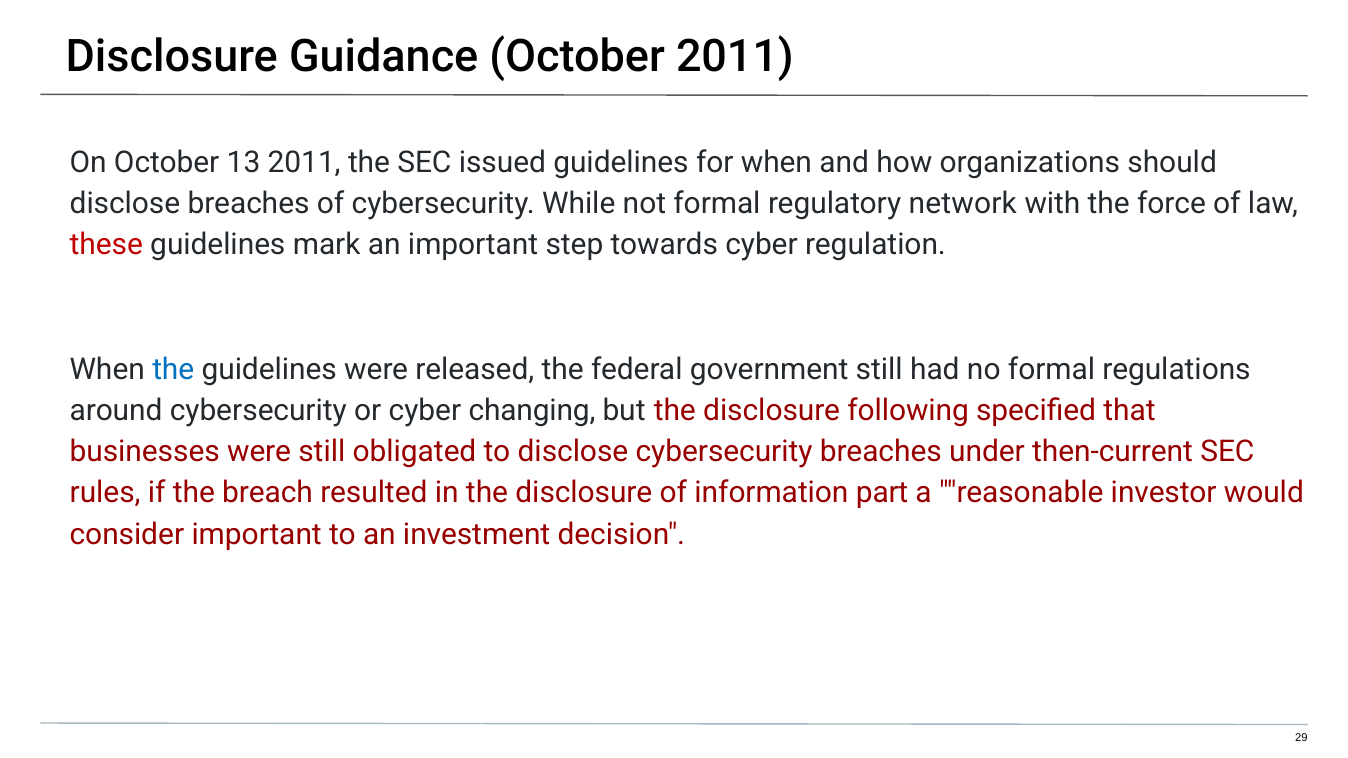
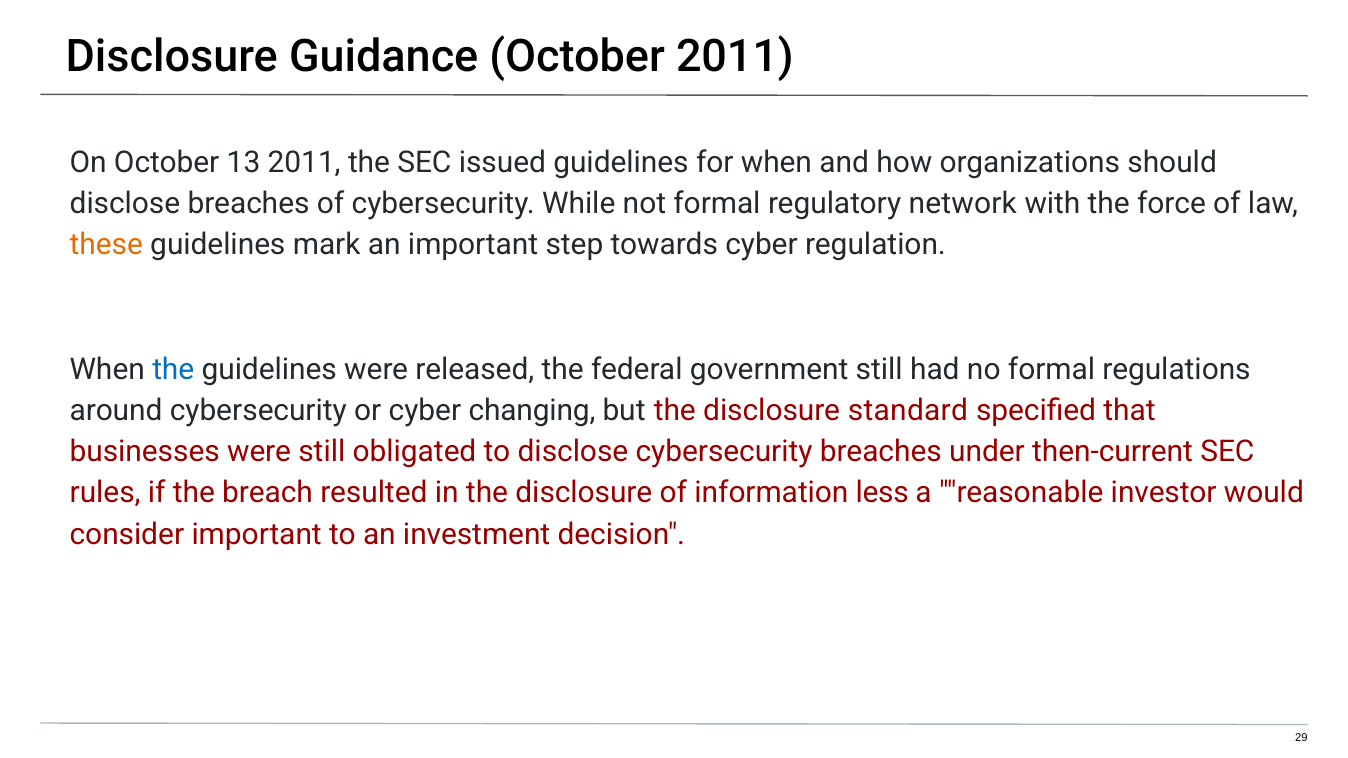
these colour: red -> orange
following: following -> standard
part: part -> less
